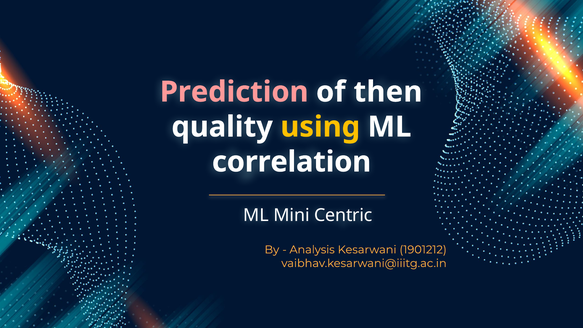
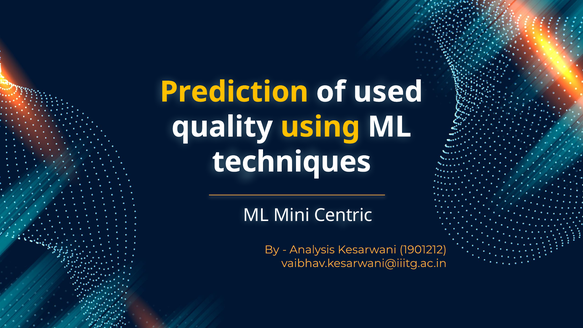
Prediction colour: pink -> yellow
then: then -> used
correlation: correlation -> techniques
